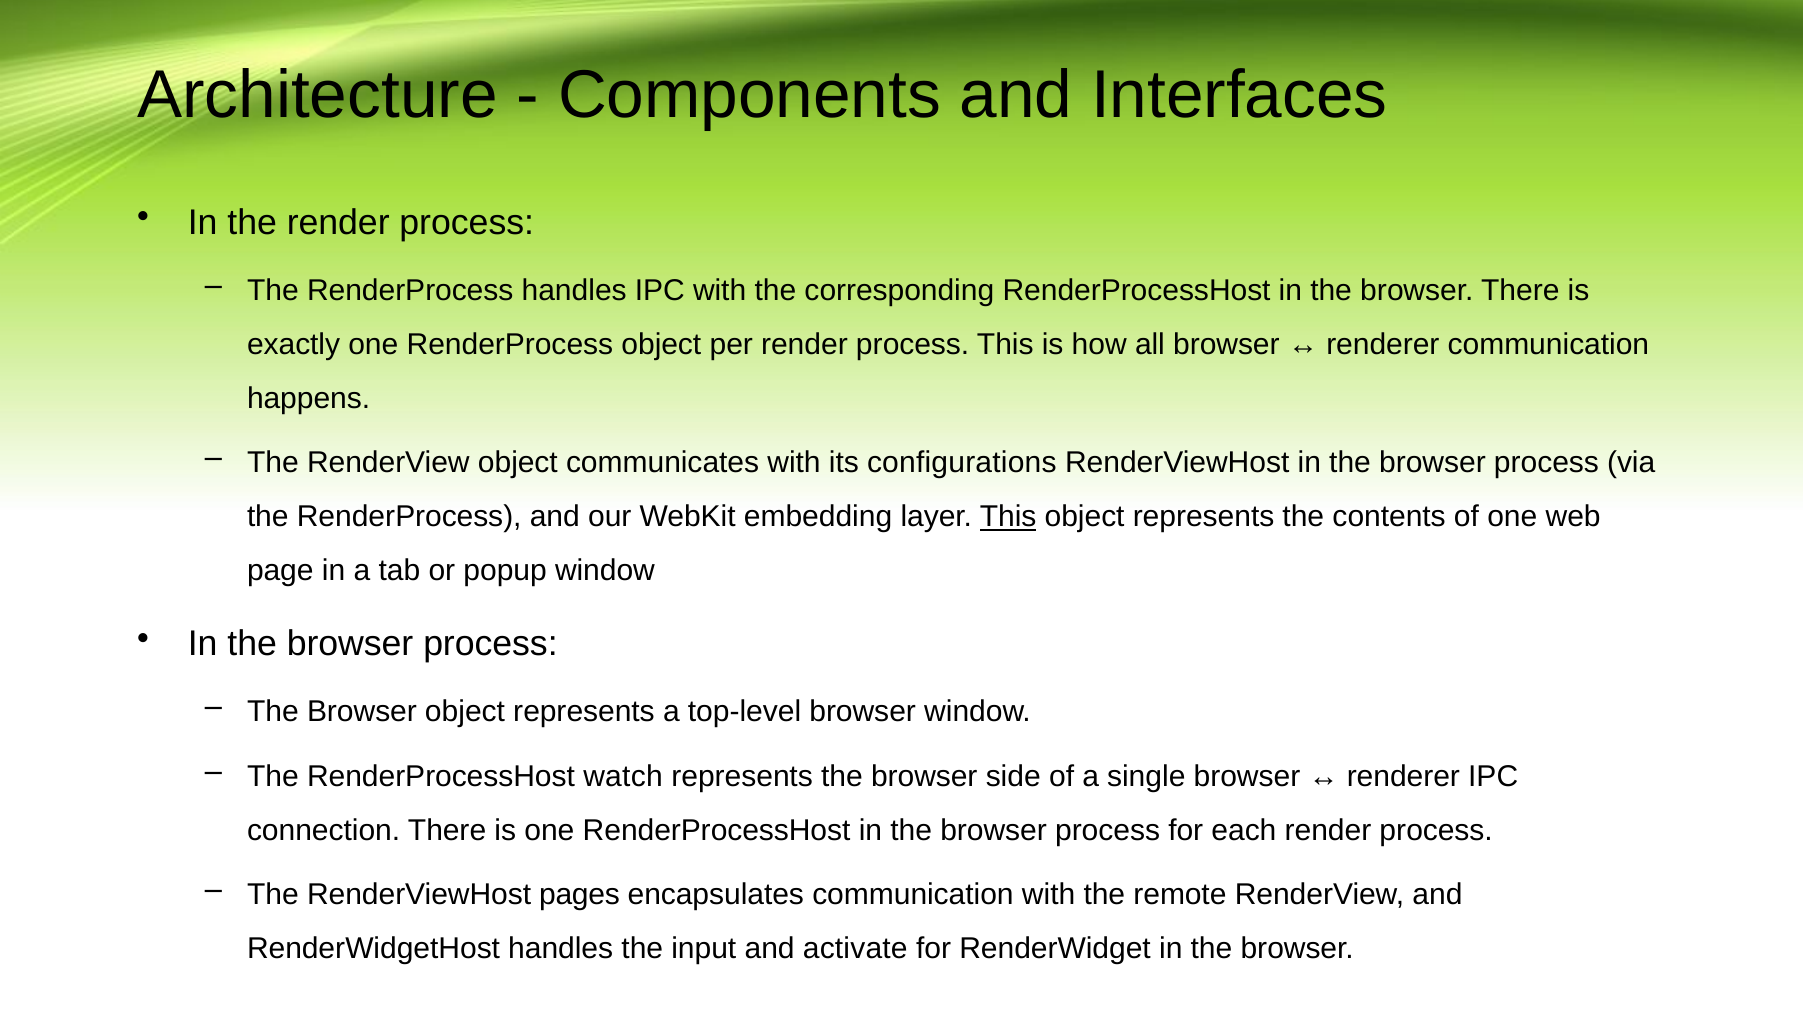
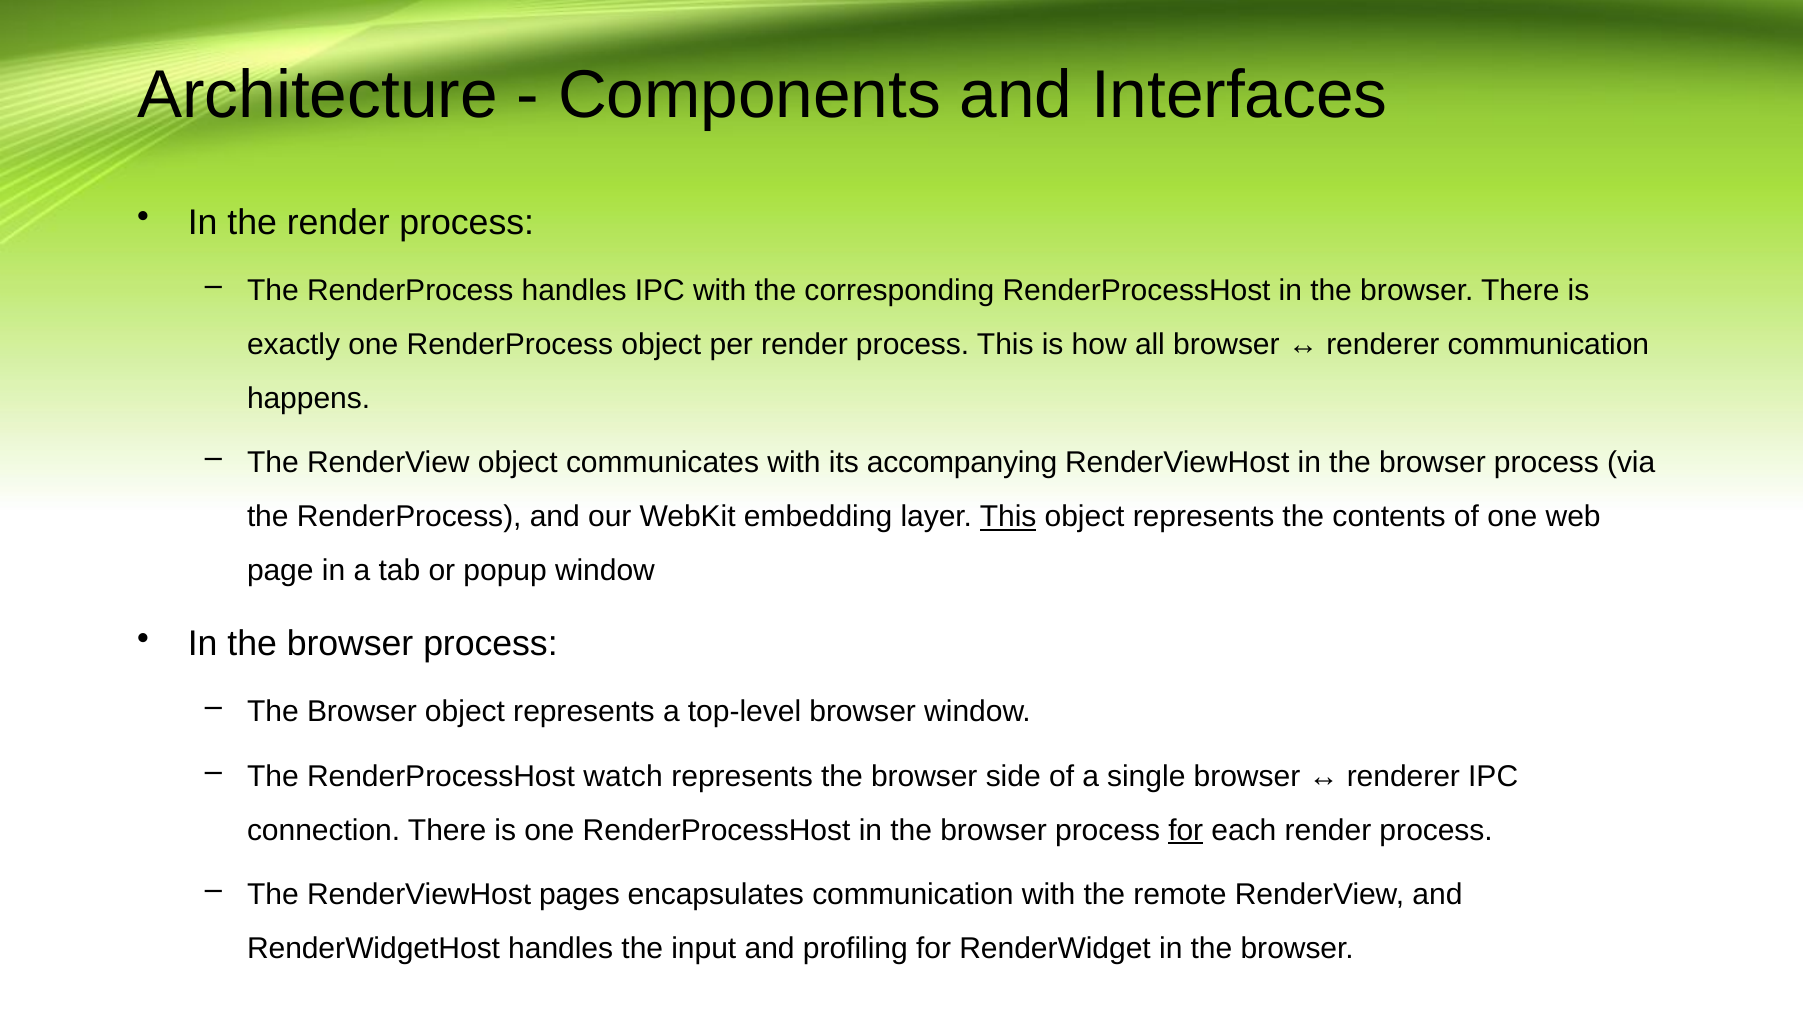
configurations: configurations -> accompanying
for at (1186, 830) underline: none -> present
activate: activate -> profiling
